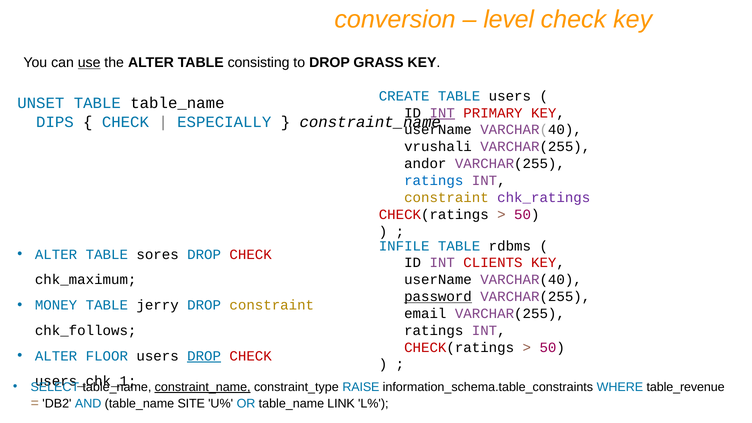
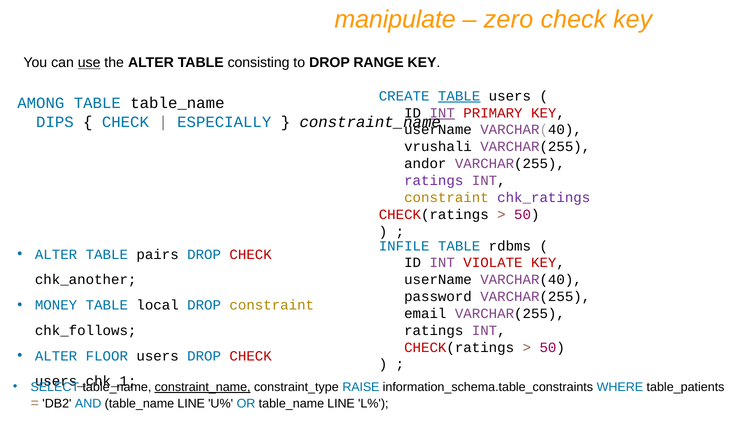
conversion: conversion -> manipulate
level: level -> zero
GRASS: GRASS -> RANGE
TABLE at (459, 96) underline: none -> present
UNSET: UNSET -> AMONG
ratings at (434, 181) colour: blue -> purple
sores: sores -> pairs
CLIENTS: CLIENTS -> VIOLATE
chk_maximum: chk_maximum -> chk_another
password underline: present -> none
jerry: jerry -> local
DROP at (204, 356) underline: present -> none
table_revenue: table_revenue -> table_patients
AND table_name SITE: SITE -> LINE
OR table_name LINK: LINK -> LINE
